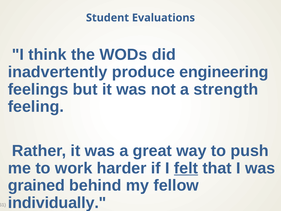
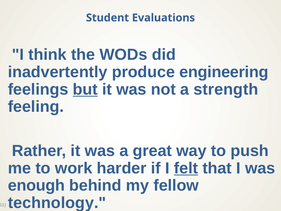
but underline: none -> present
grained: grained -> enough
individually: individually -> technology
